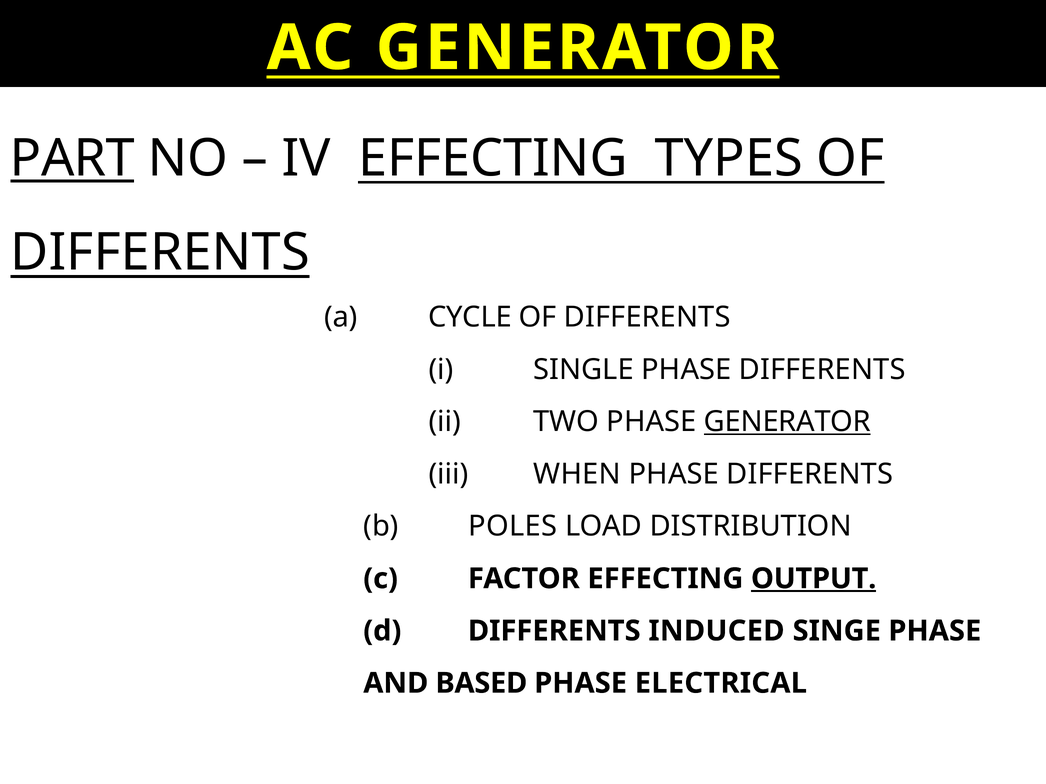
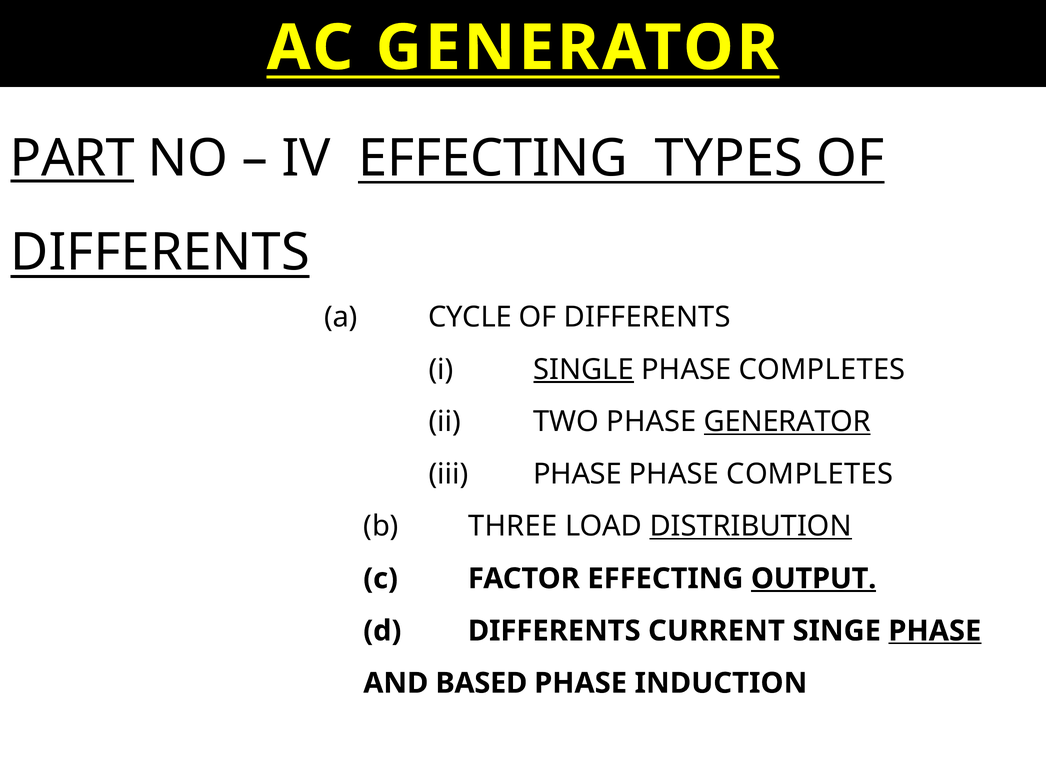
SINGLE underline: none -> present
DIFFERENTS at (822, 370): DIFFERENTS -> COMPLETES
iii WHEN: WHEN -> PHASE
DIFFERENTS at (810, 474): DIFFERENTS -> COMPLETES
POLES: POLES -> THREE
DISTRIBUTION underline: none -> present
INDUCED: INDUCED -> CURRENT
PHASE at (935, 631) underline: none -> present
ELECTRICAL: ELECTRICAL -> INDUCTION
